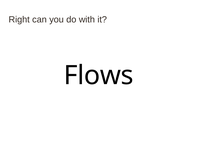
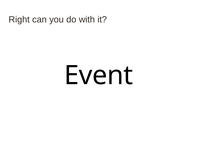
Flows: Flows -> Event
